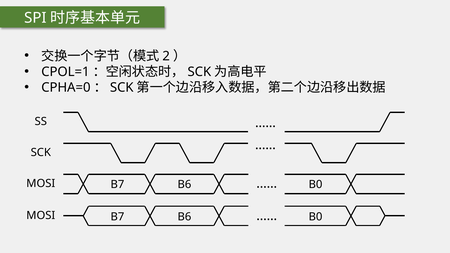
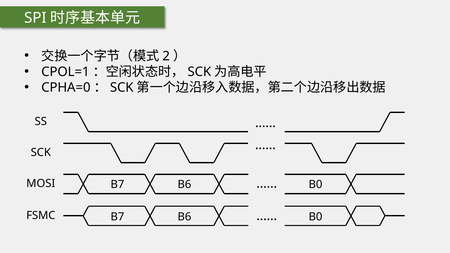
MOSI at (41, 216): MOSI -> FSMC
